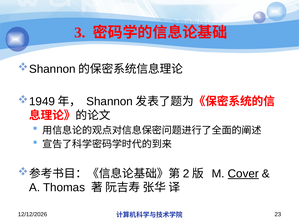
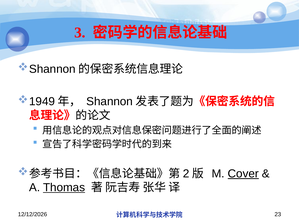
Thomas underline: none -> present
